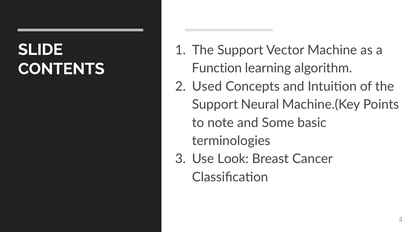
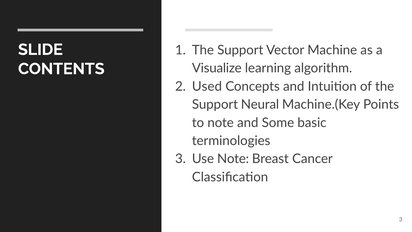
Function: Function -> Visualize
Use Look: Look -> Note
